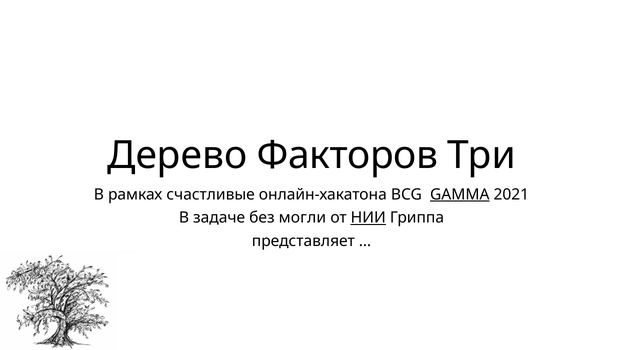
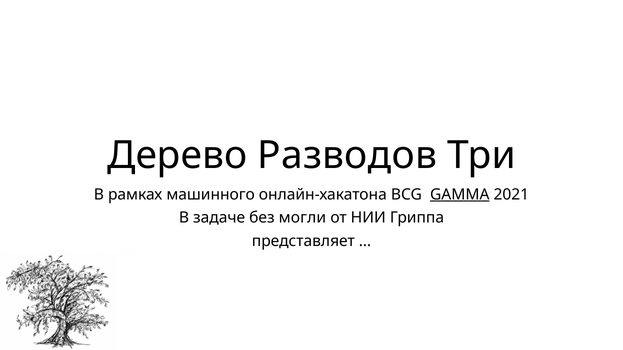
Факторов: Факторов -> Разводов
счастливые: счастливые -> машинного
НИИ underline: present -> none
